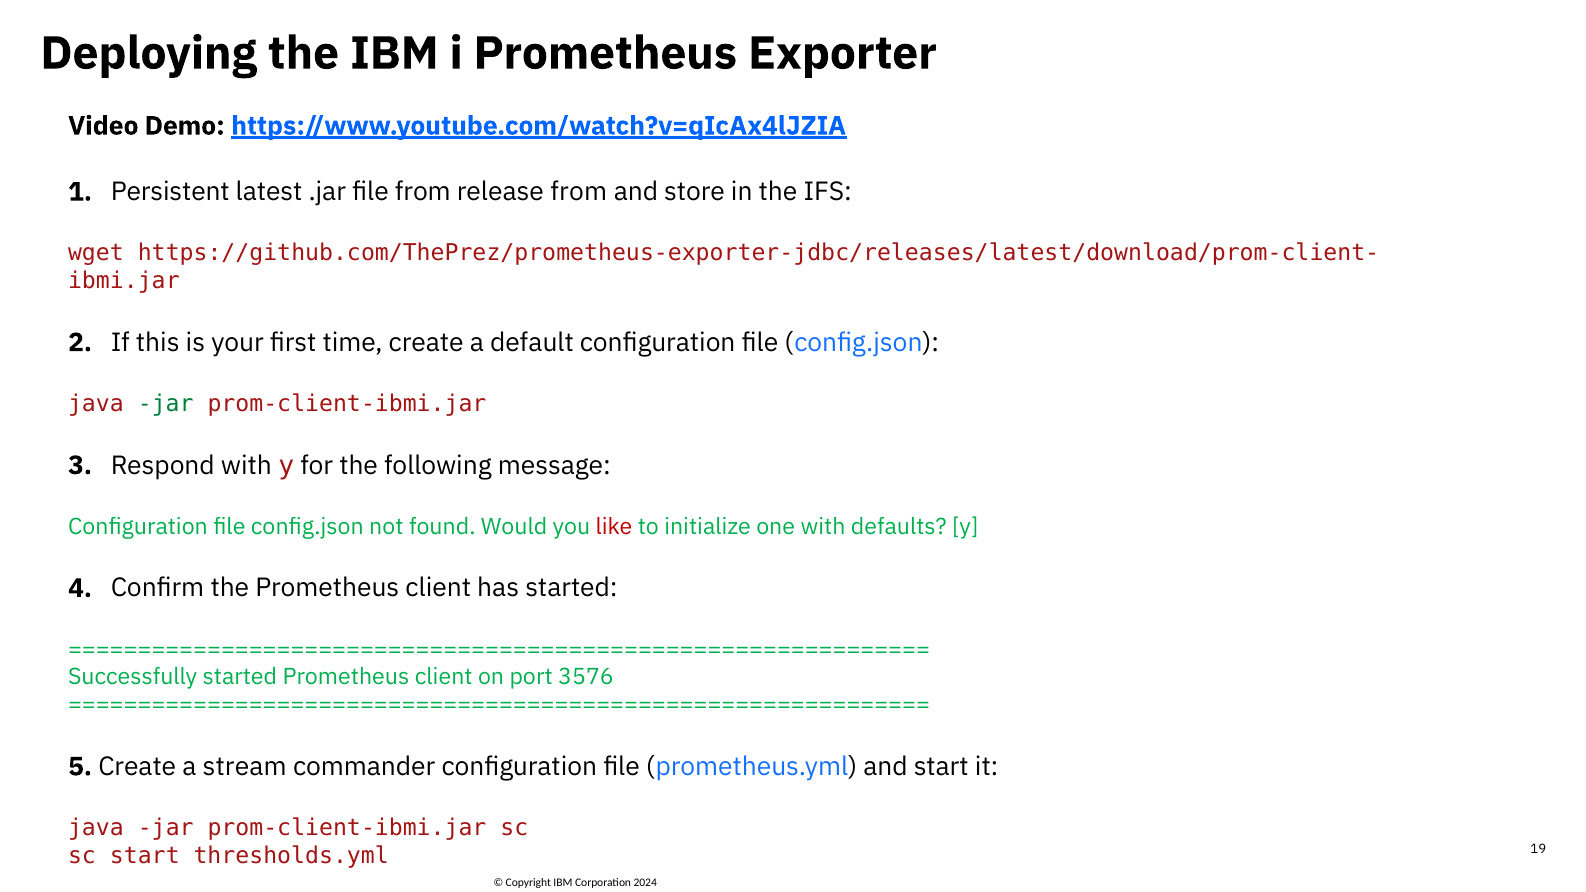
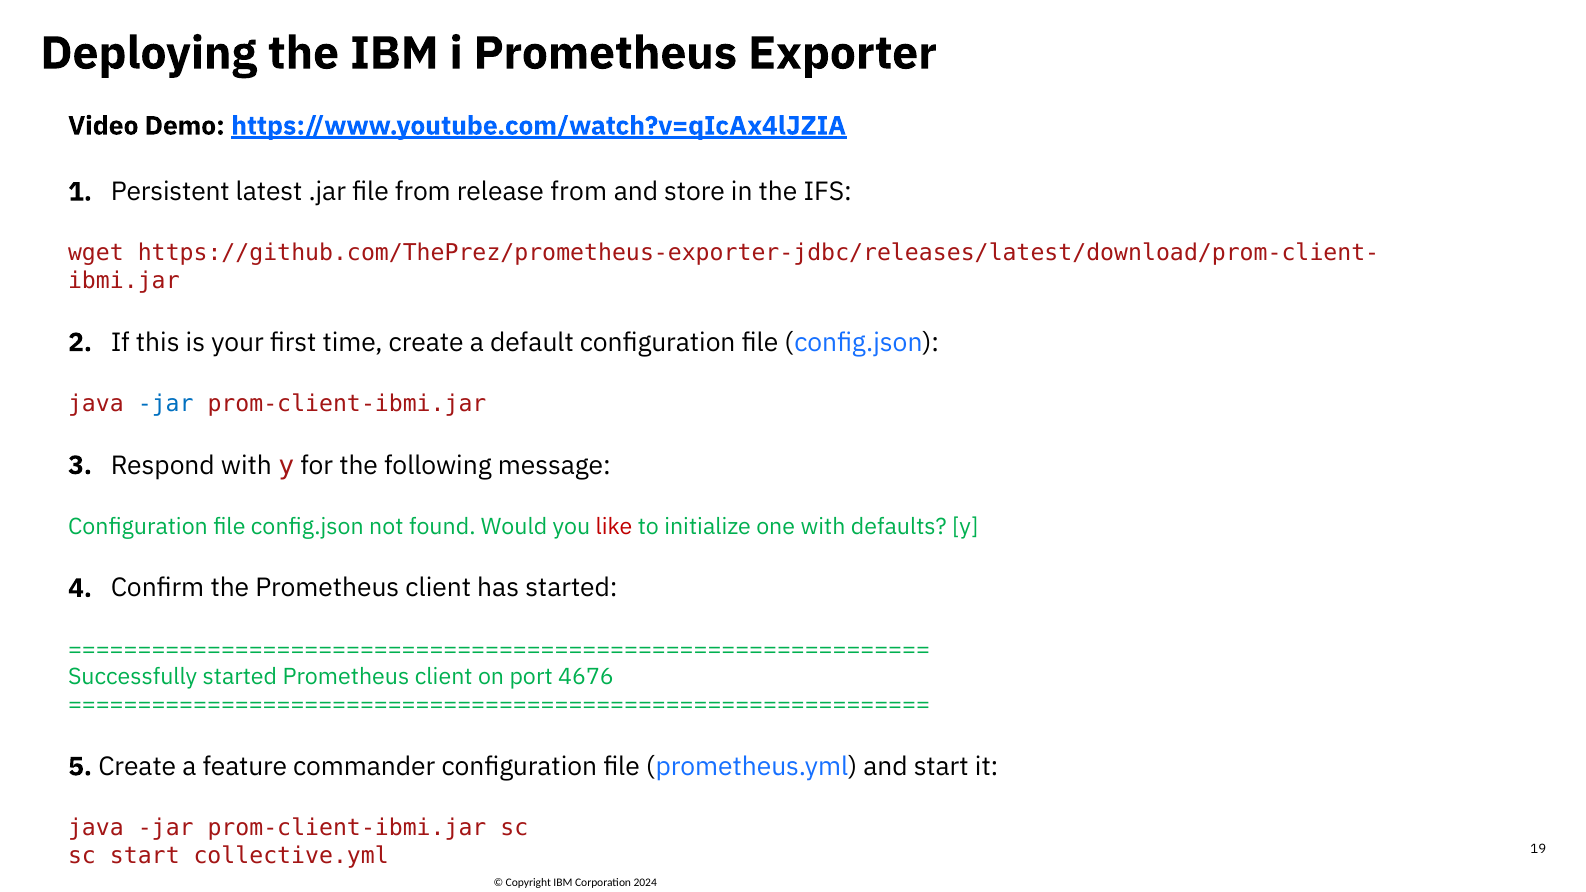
jar at (166, 404) colour: green -> blue
3576: 3576 -> 4676
stream: stream -> feature
thresholds.yml: thresholds.yml -> collective.yml
